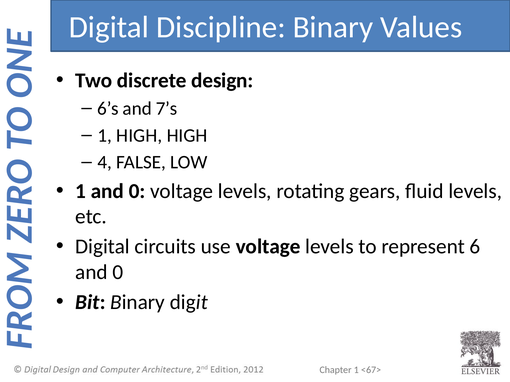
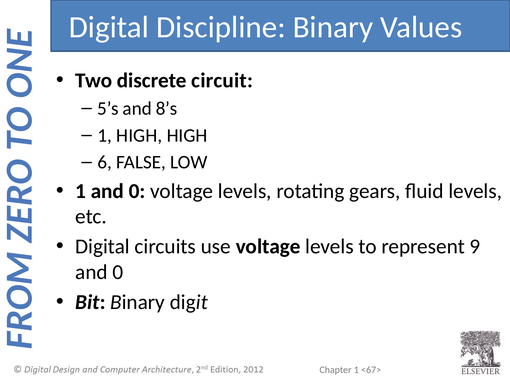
design: design -> circuit
6’s: 6’s -> 5’s
7’s: 7’s -> 8’s
4: 4 -> 6
6: 6 -> 9
